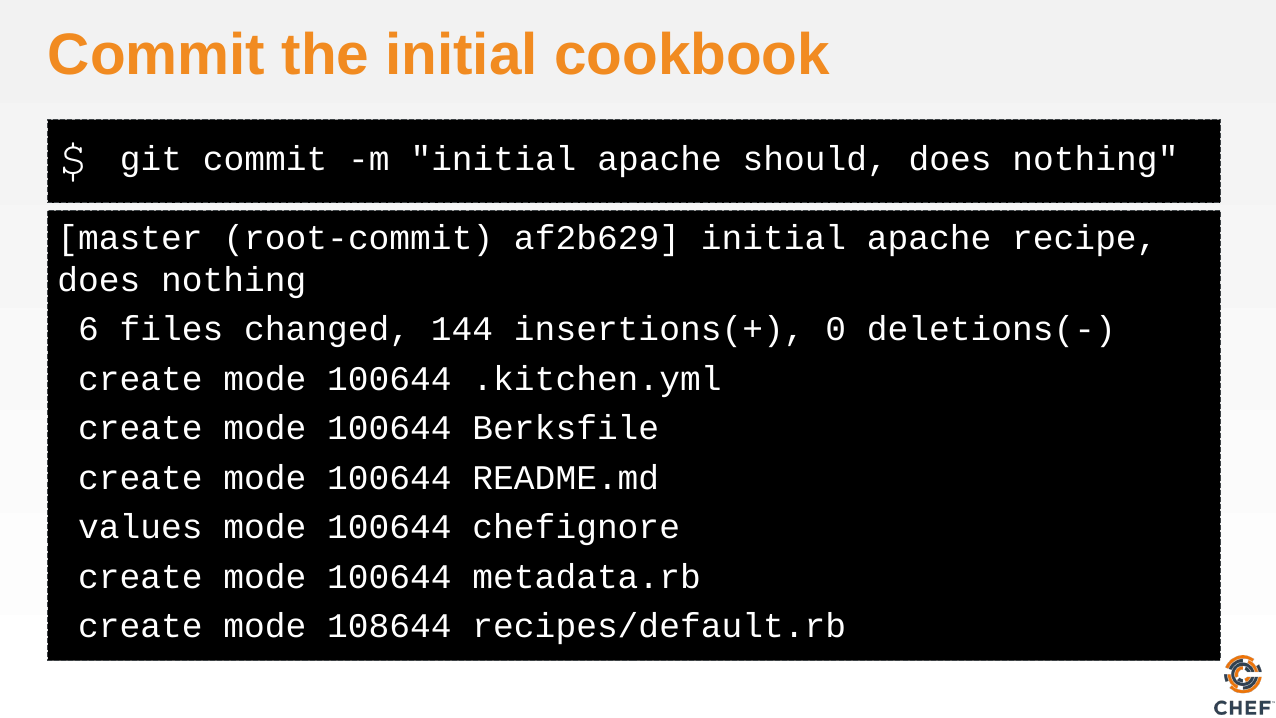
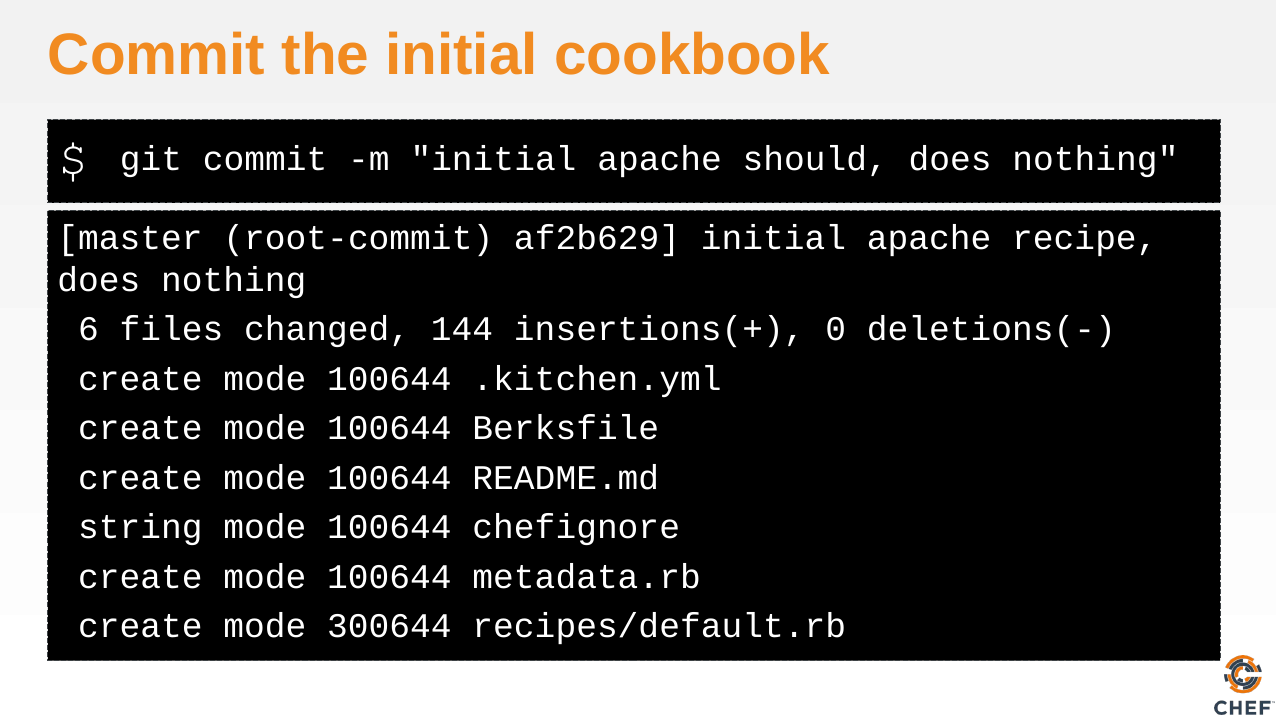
values: values -> string
108644: 108644 -> 300644
